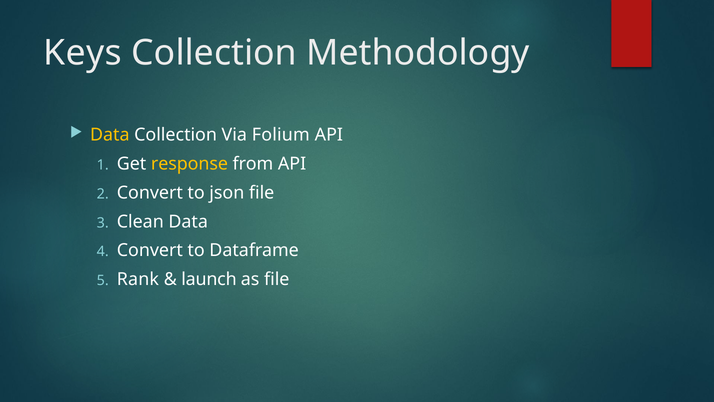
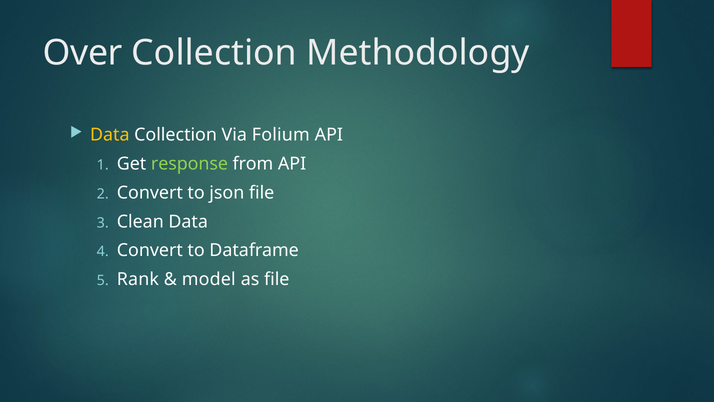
Keys: Keys -> Over
response colour: yellow -> light green
launch: launch -> model
